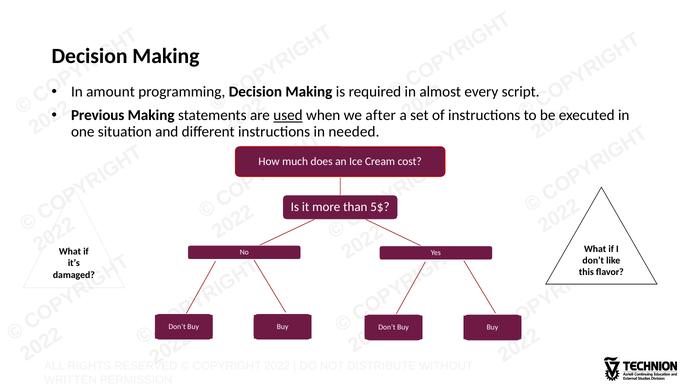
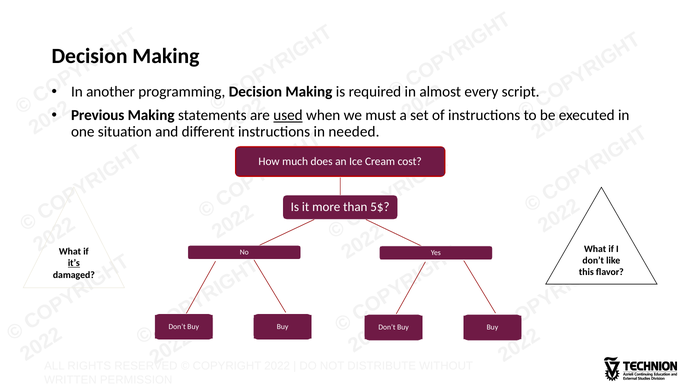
amount: amount -> another
after: after -> must
it’s underline: none -> present
